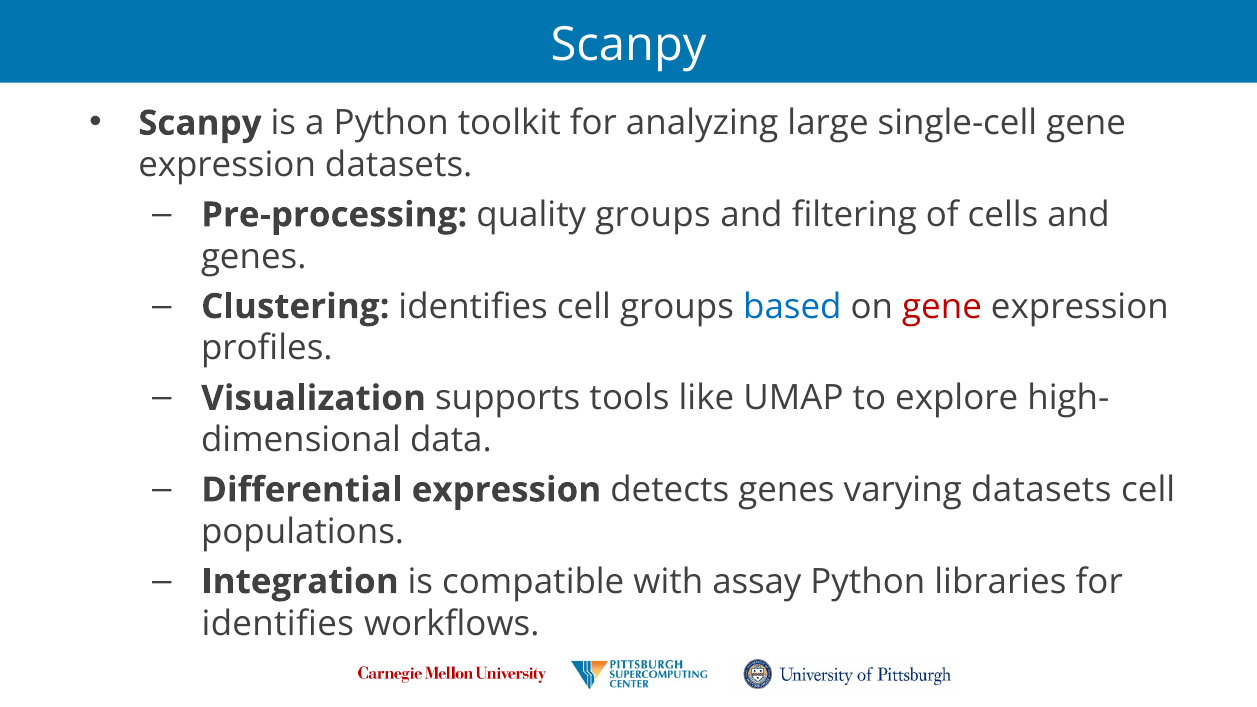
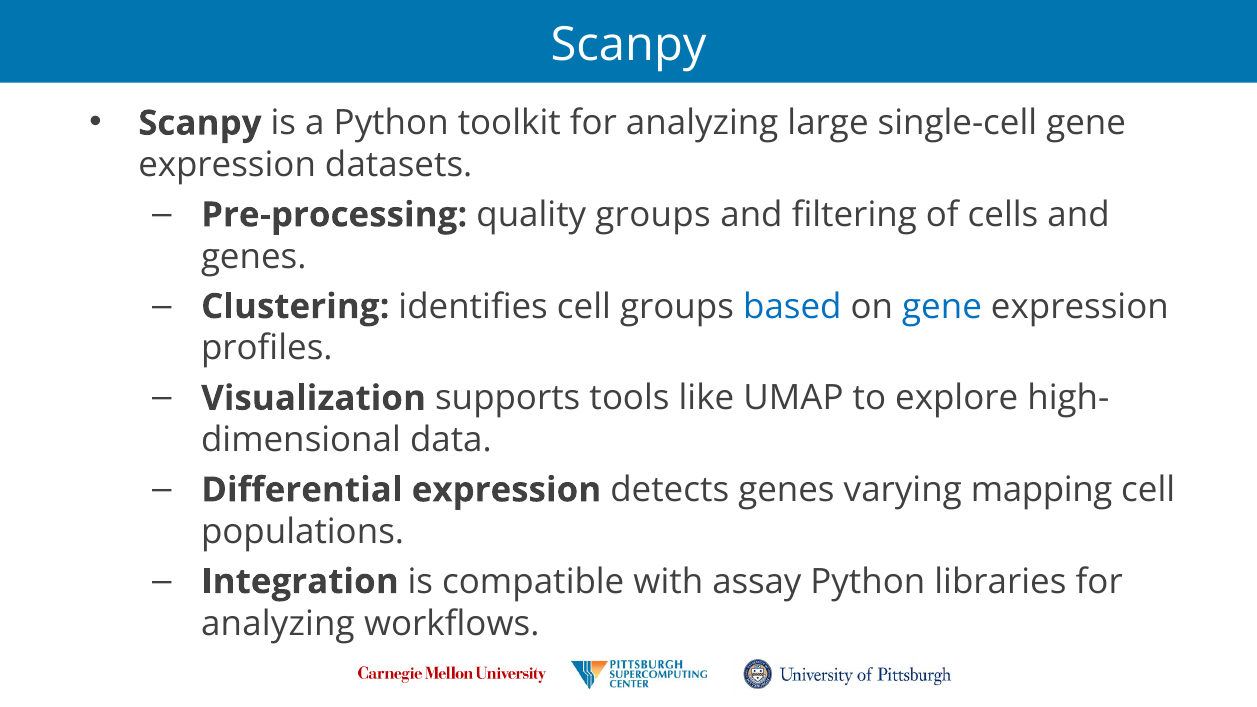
gene at (942, 307) colour: red -> blue
varying datasets: datasets -> mapping
identifies at (278, 624): identifies -> analyzing
